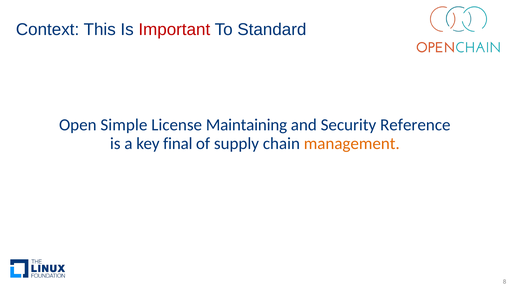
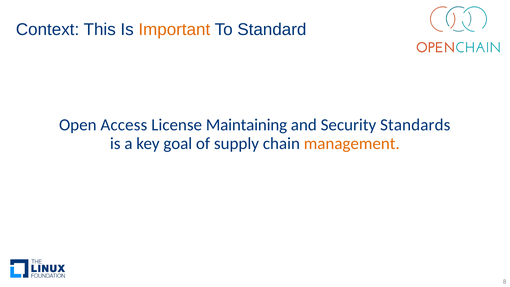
Important colour: red -> orange
Simple: Simple -> Access
Reference: Reference -> Standards
final: final -> goal
